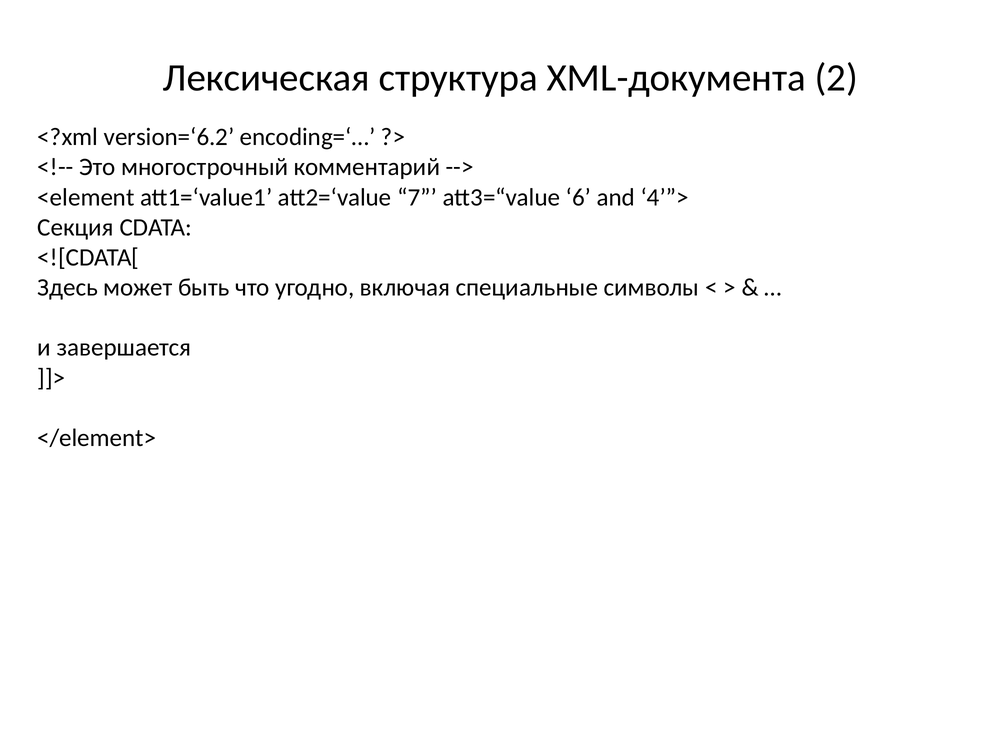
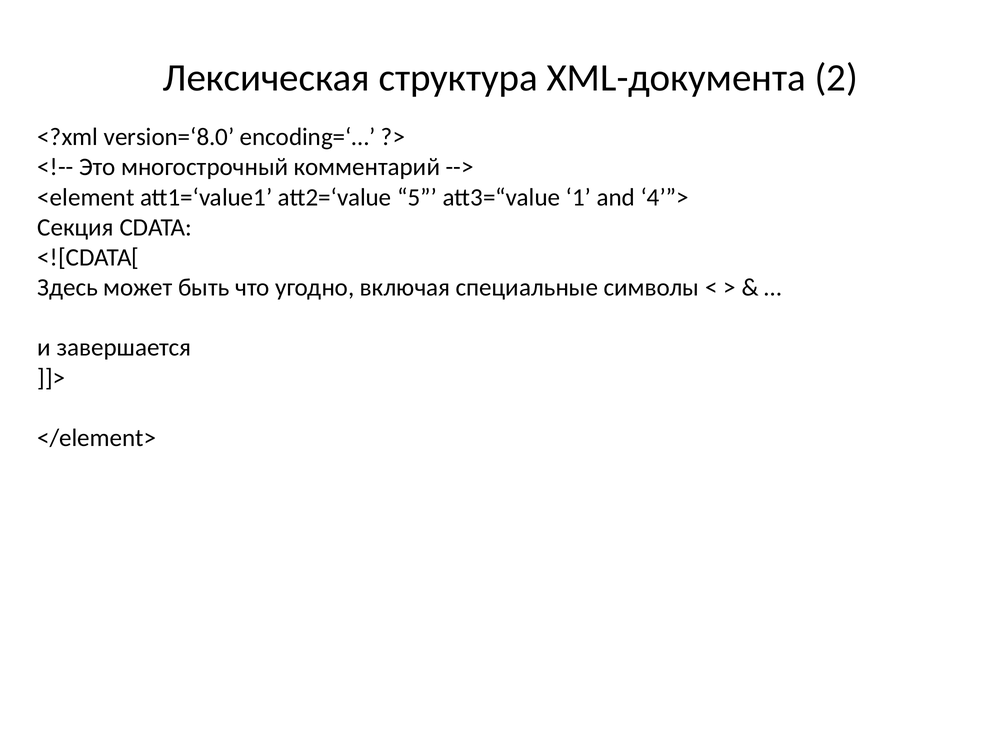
version=‘6.2: version=‘6.2 -> version=‘8.0
7: 7 -> 5
6: 6 -> 1
